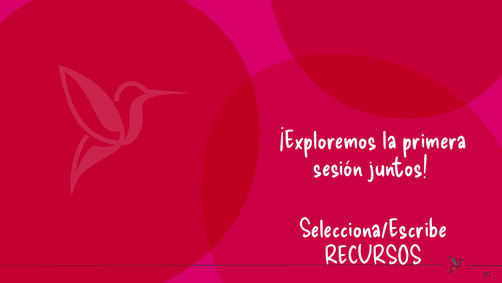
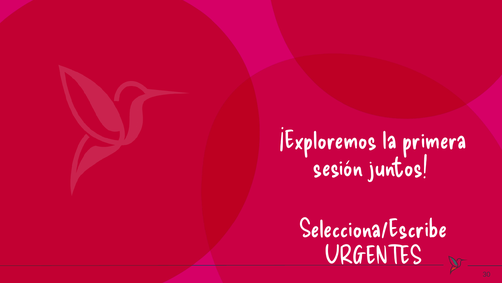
RECURSOS: RECURSOS -> URGENTES
